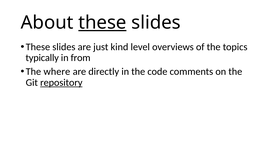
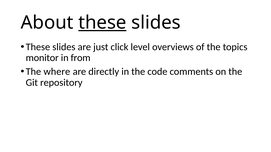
kind: kind -> click
typically: typically -> monitor
repository underline: present -> none
